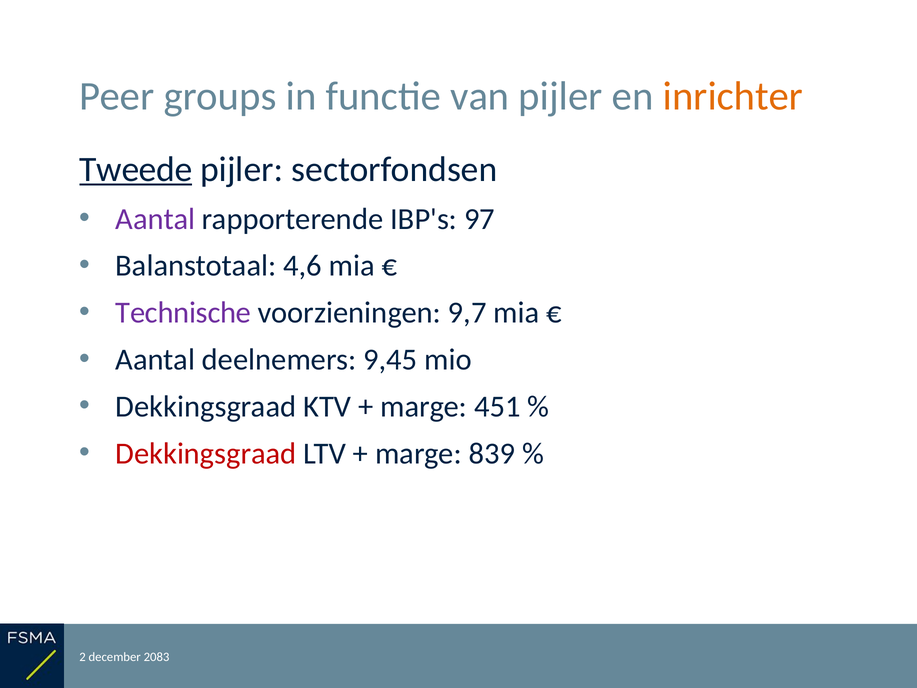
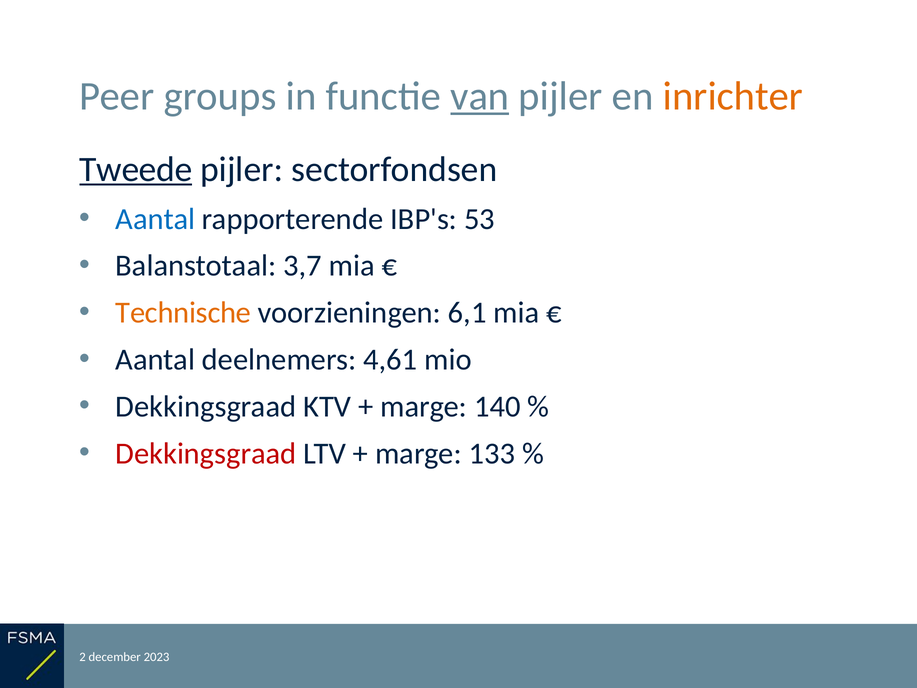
van underline: none -> present
Aantal at (155, 219) colour: purple -> blue
97: 97 -> 53
4,6: 4,6 -> 3,7
Technische colour: purple -> orange
9,7: 9,7 -> 6,1
9,45: 9,45 -> 4,61
451: 451 -> 140
839: 839 -> 133
2083: 2083 -> 2023
